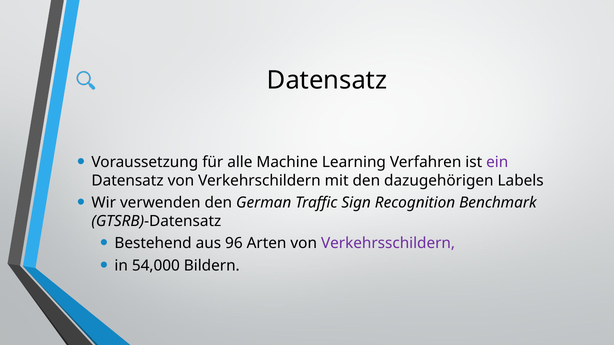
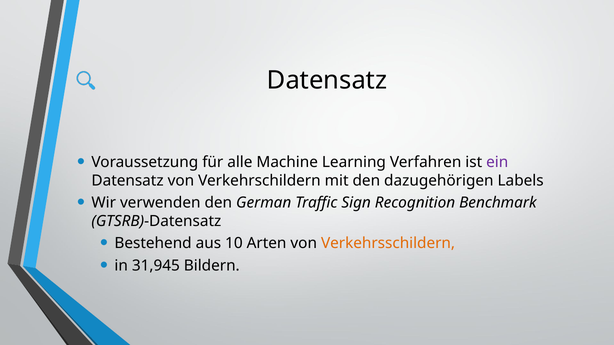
96: 96 -> 10
Verkehrsschildern colour: purple -> orange
54,000: 54,000 -> 31,945
